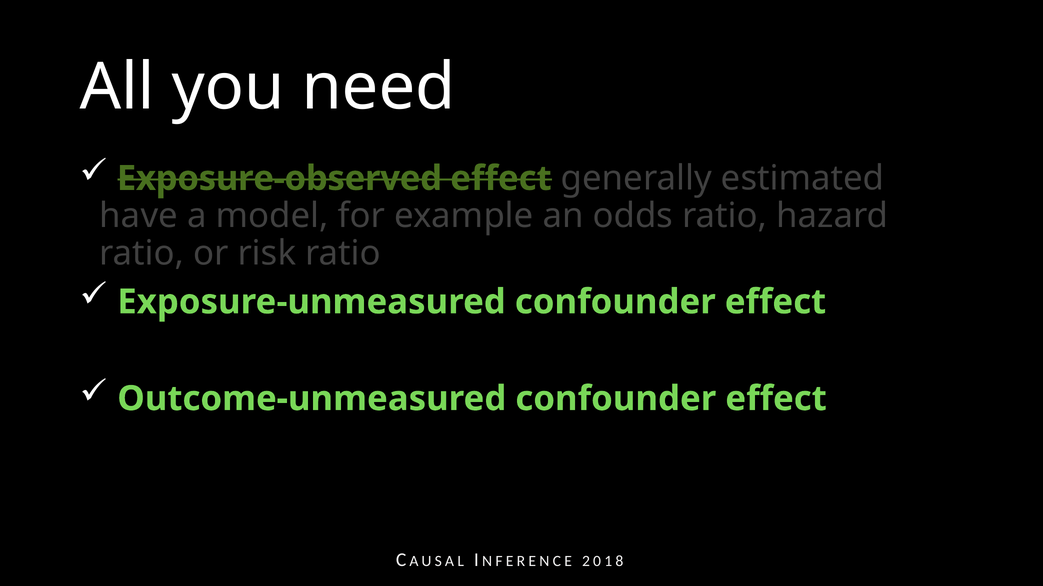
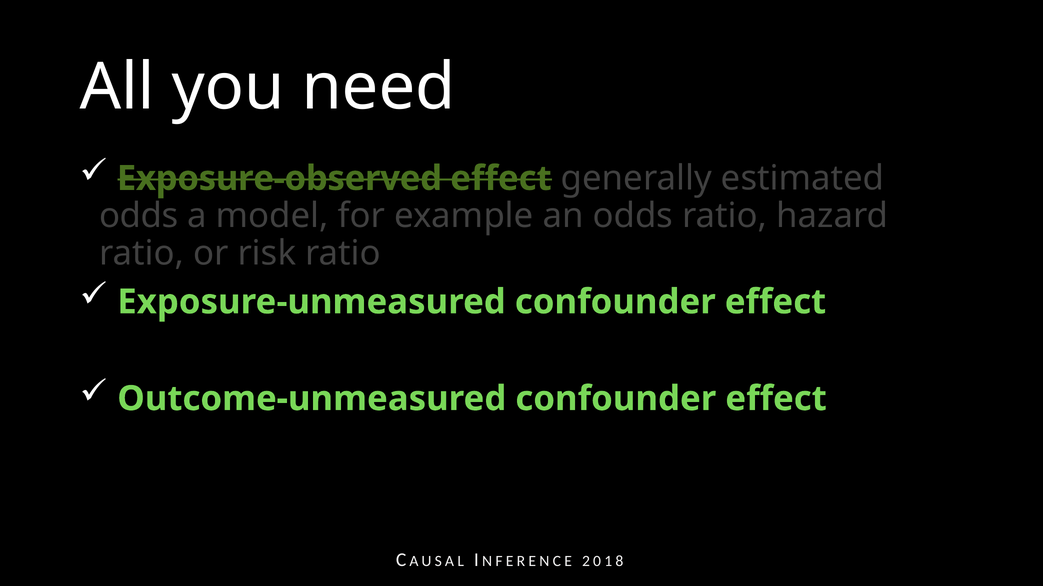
have at (139, 216): have -> odds
